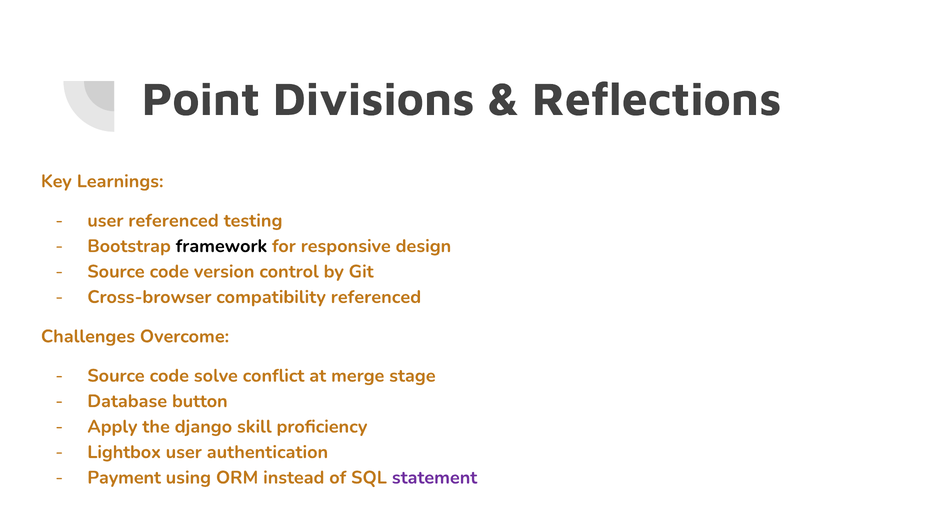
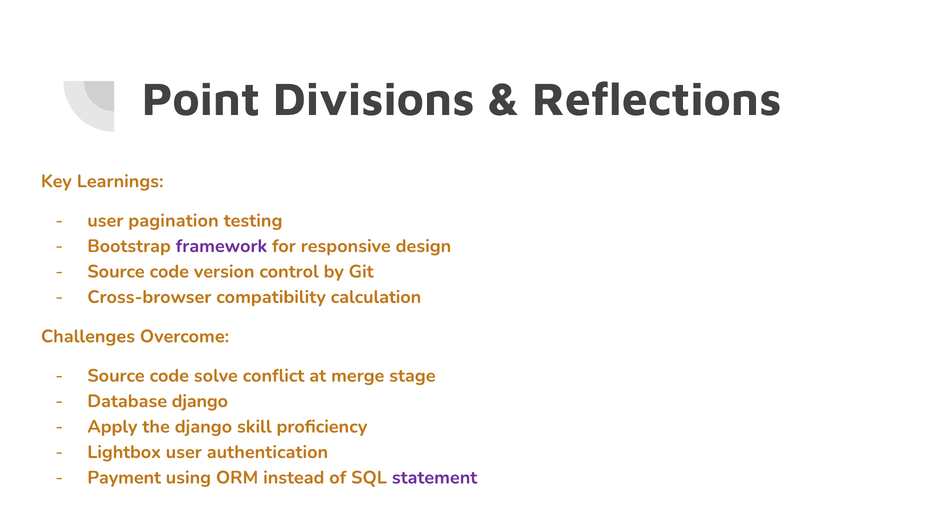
user referenced: referenced -> pagination
framework colour: black -> purple
compatibility referenced: referenced -> calculation
Database button: button -> django
